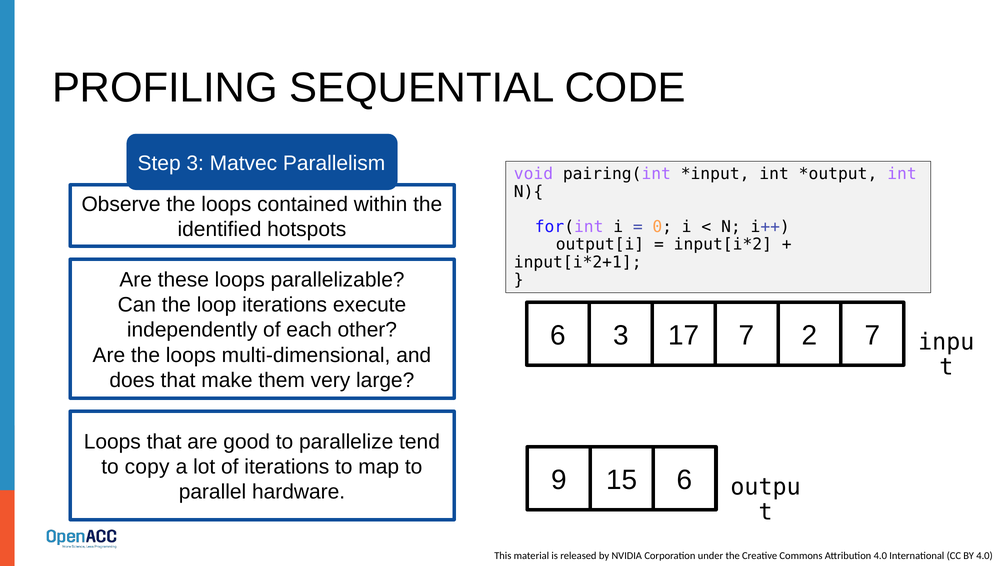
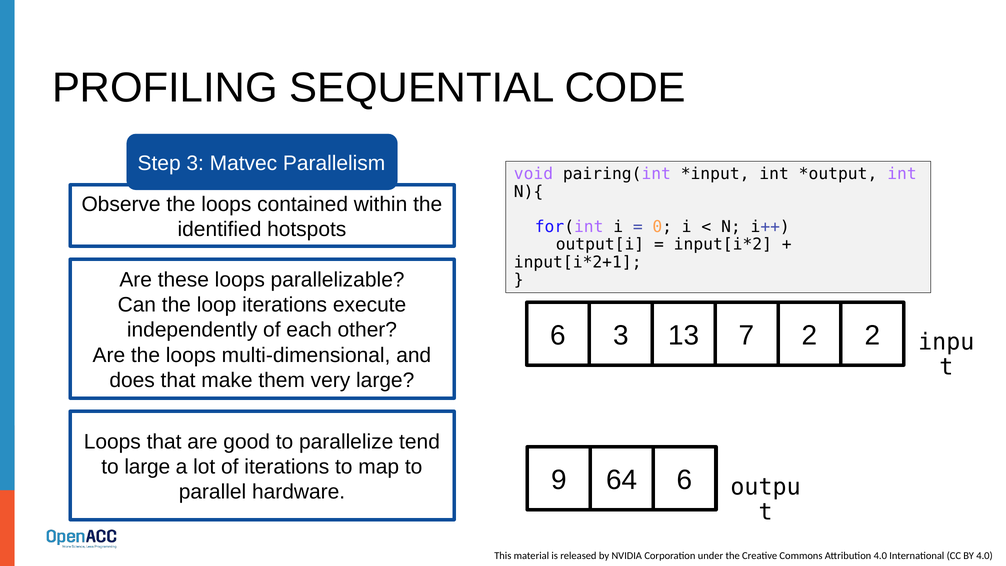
17: 17 -> 13
2 7: 7 -> 2
to copy: copy -> large
15: 15 -> 64
